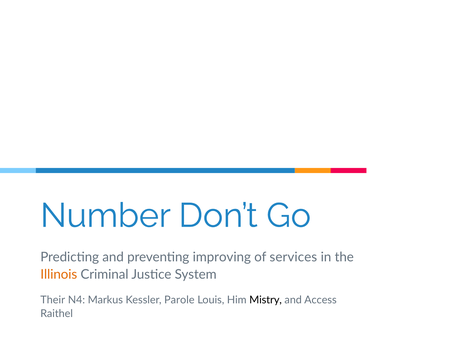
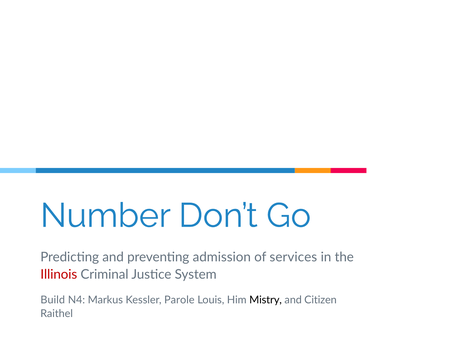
improving: improving -> admission
Illinois colour: orange -> red
Their: Their -> Build
Access: Access -> Citizen
